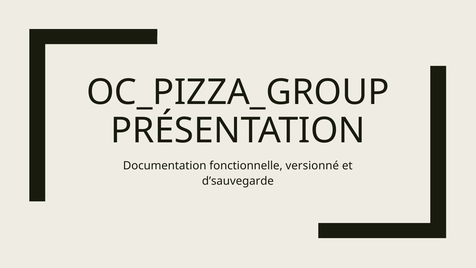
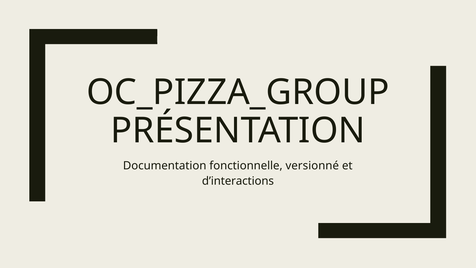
d’sauvegarde: d’sauvegarde -> d’interactions
